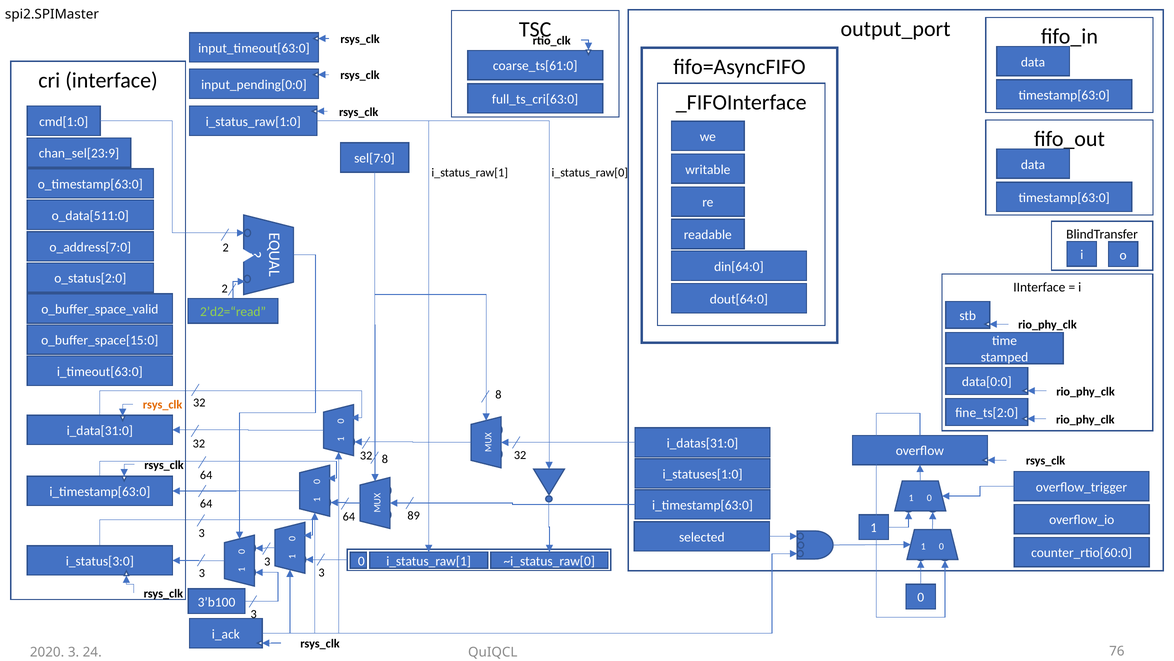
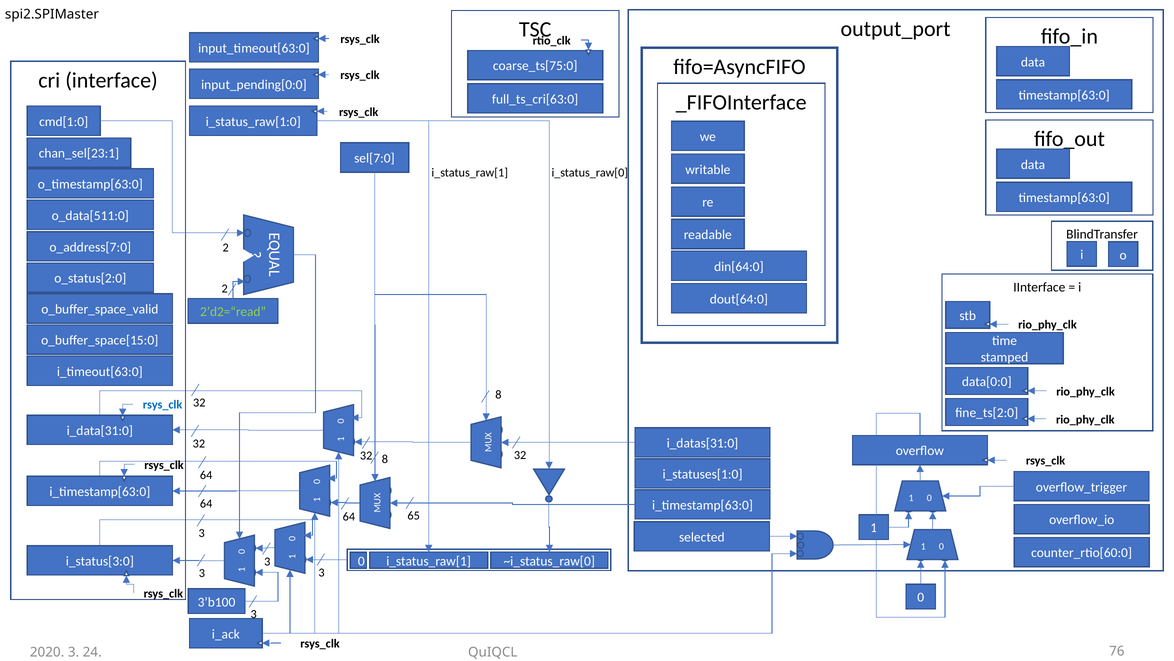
coarse_ts[61:0: coarse_ts[61:0 -> coarse_ts[75:0
chan_sel[23:9: chan_sel[23:9 -> chan_sel[23:1
rsys_clk at (163, 405) colour: orange -> blue
89: 89 -> 65
